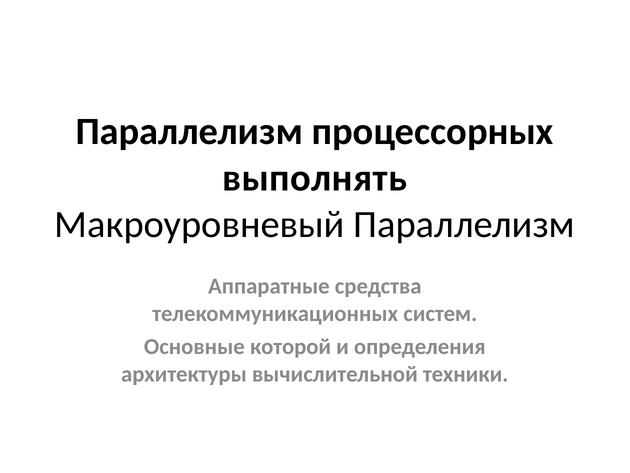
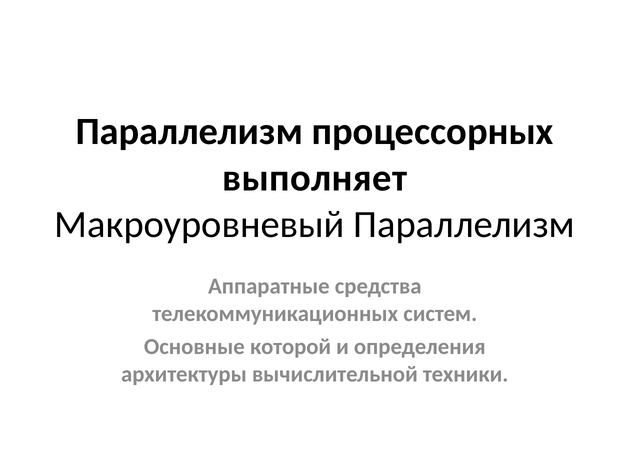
выполнять: выполнять -> выполняет
